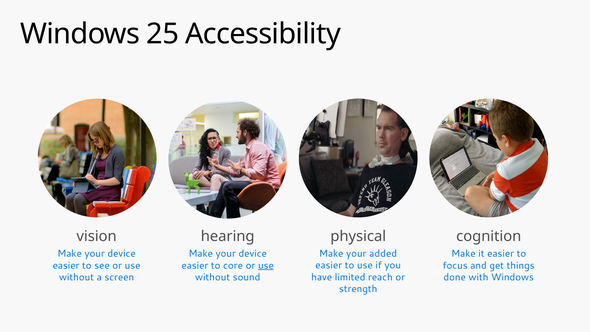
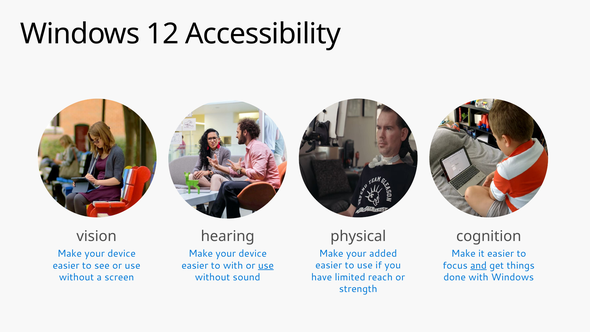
25: 25 -> 12
to core: core -> with
and underline: none -> present
